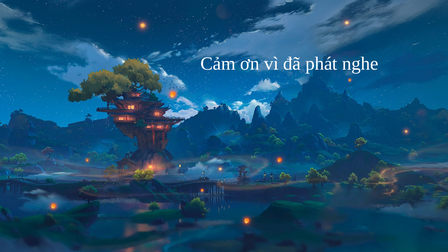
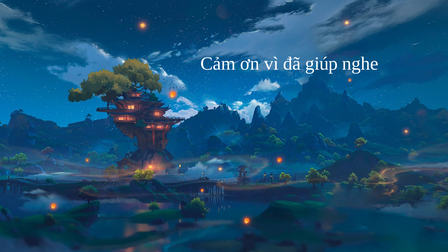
phát: phát -> giúp
